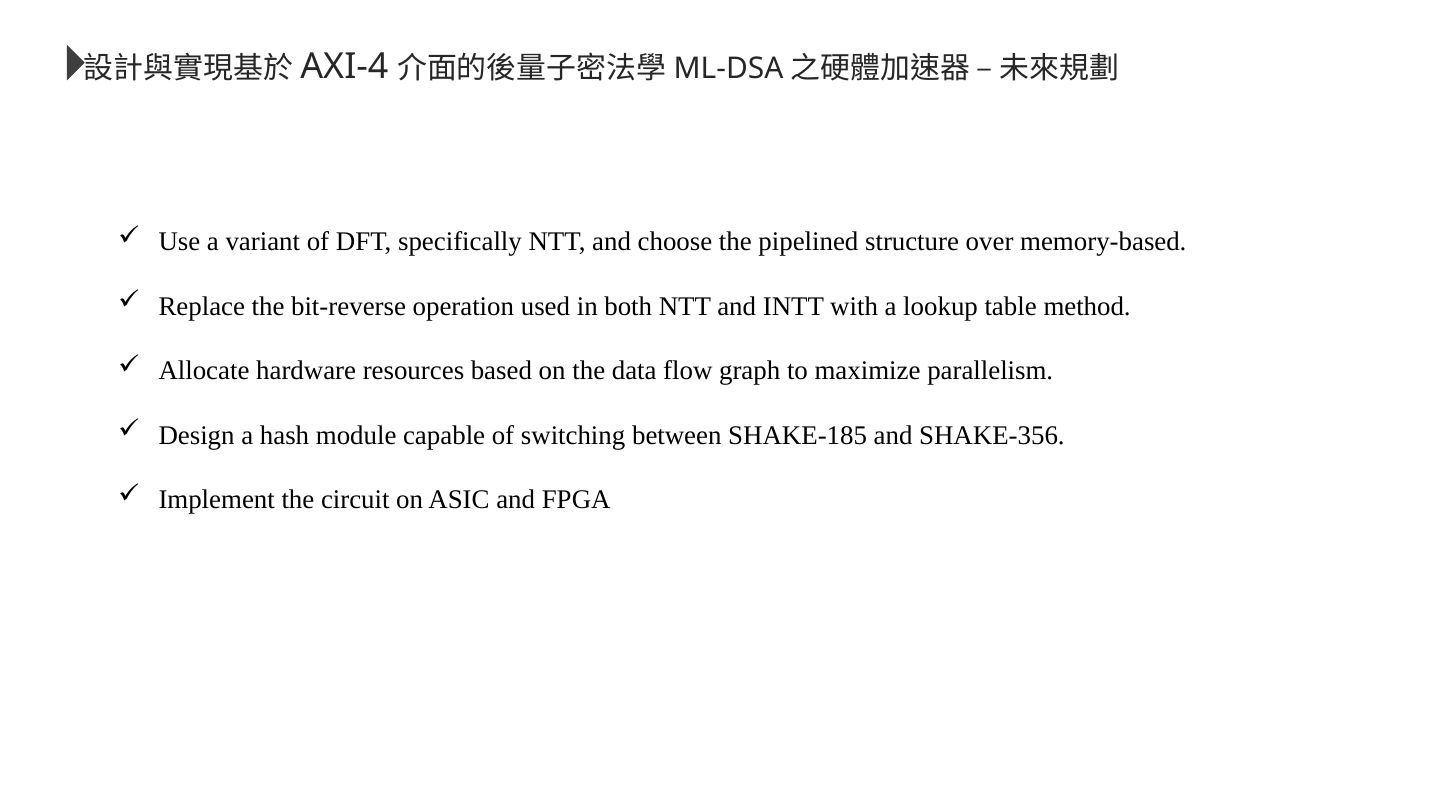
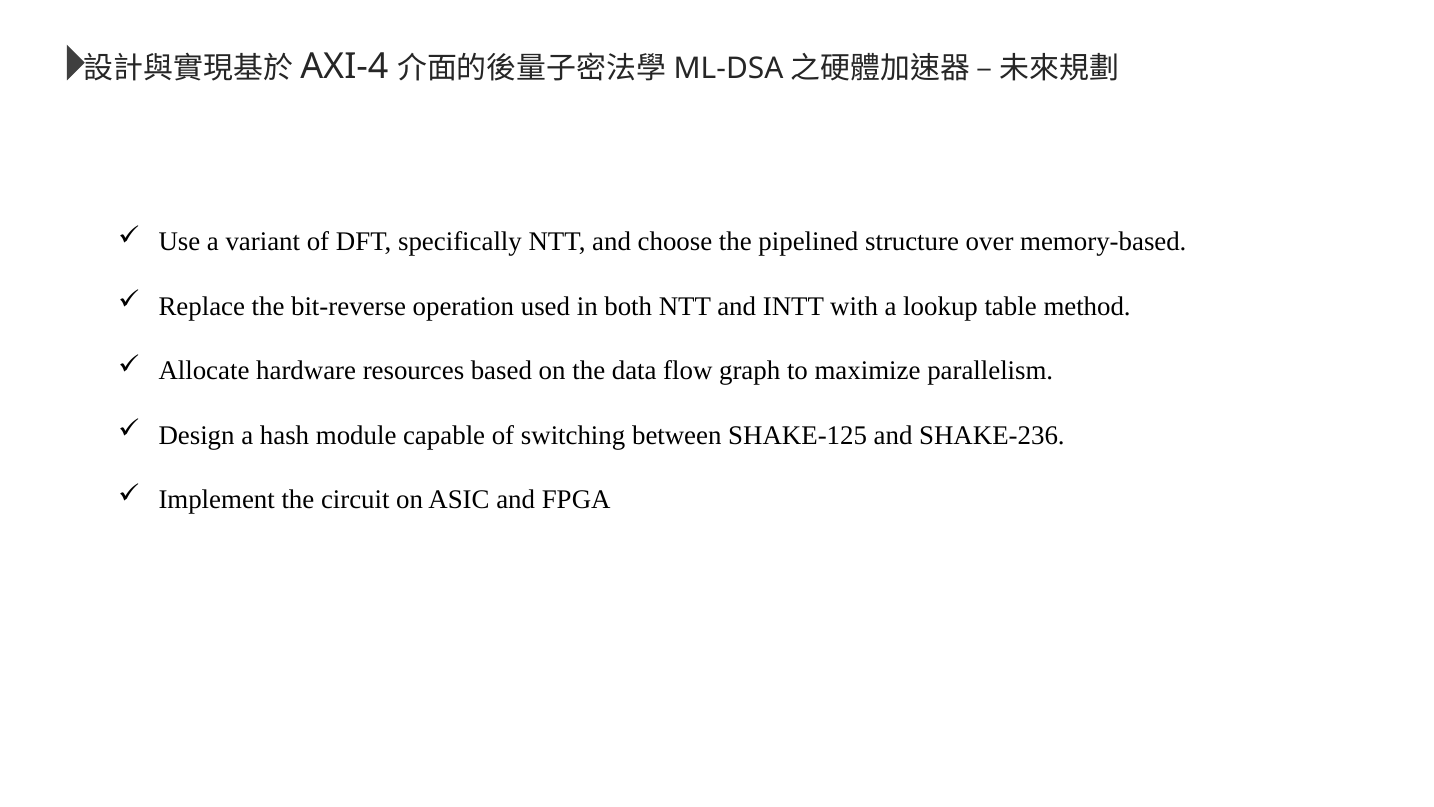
SHAKE-185: SHAKE-185 -> SHAKE-125
SHAKE-356: SHAKE-356 -> SHAKE-236
